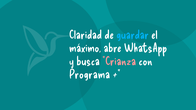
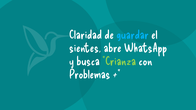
máximo: máximo -> sientes
Crianza colour: pink -> light green
Programa: Programa -> Problemas
